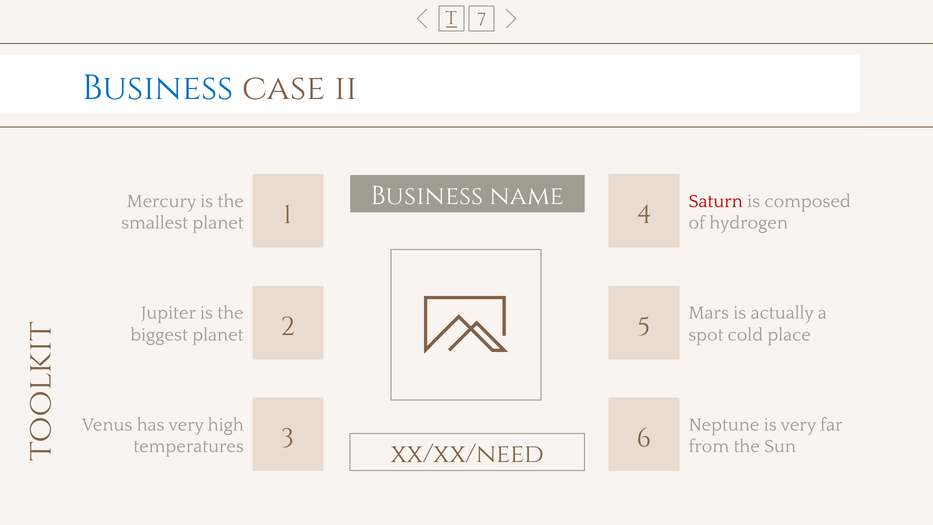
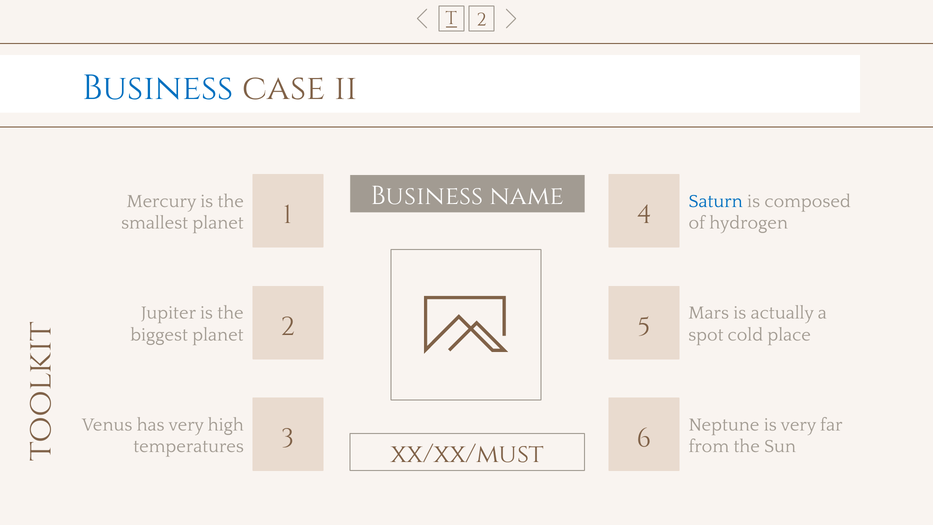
T 7: 7 -> 2
Saturn colour: red -> blue
xx/xx/need: xx/xx/need -> xx/xx/must
